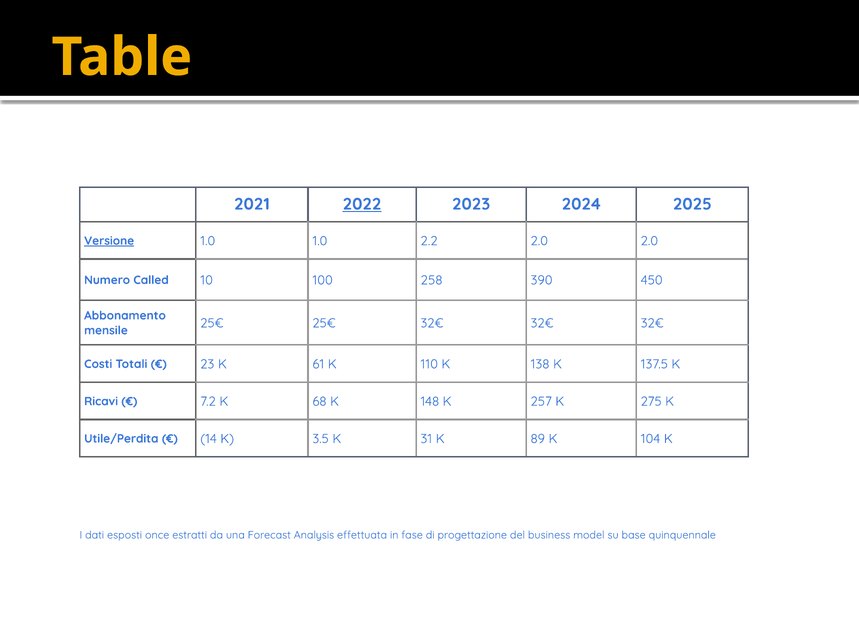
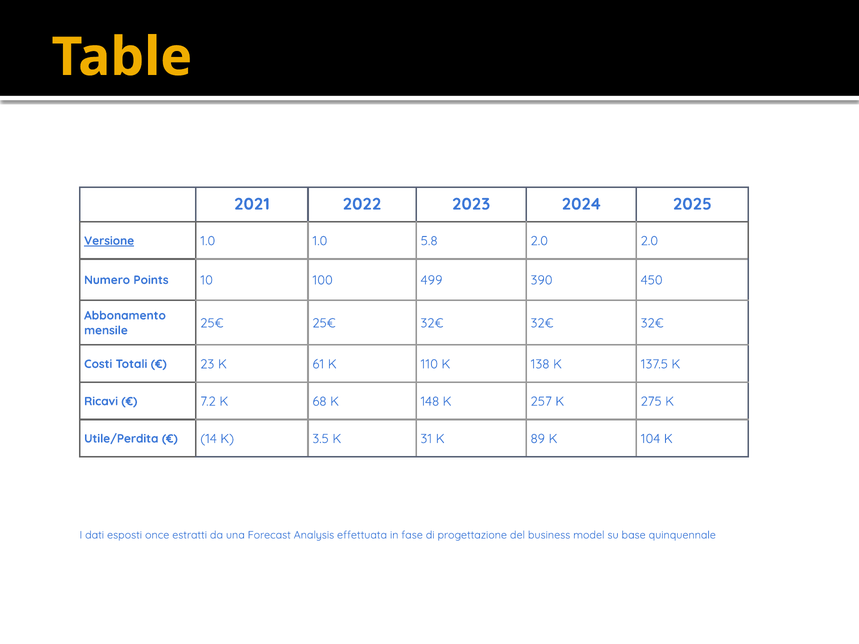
2022 underline: present -> none
2.2: 2.2 -> 5.8
Called: Called -> Points
258: 258 -> 499
